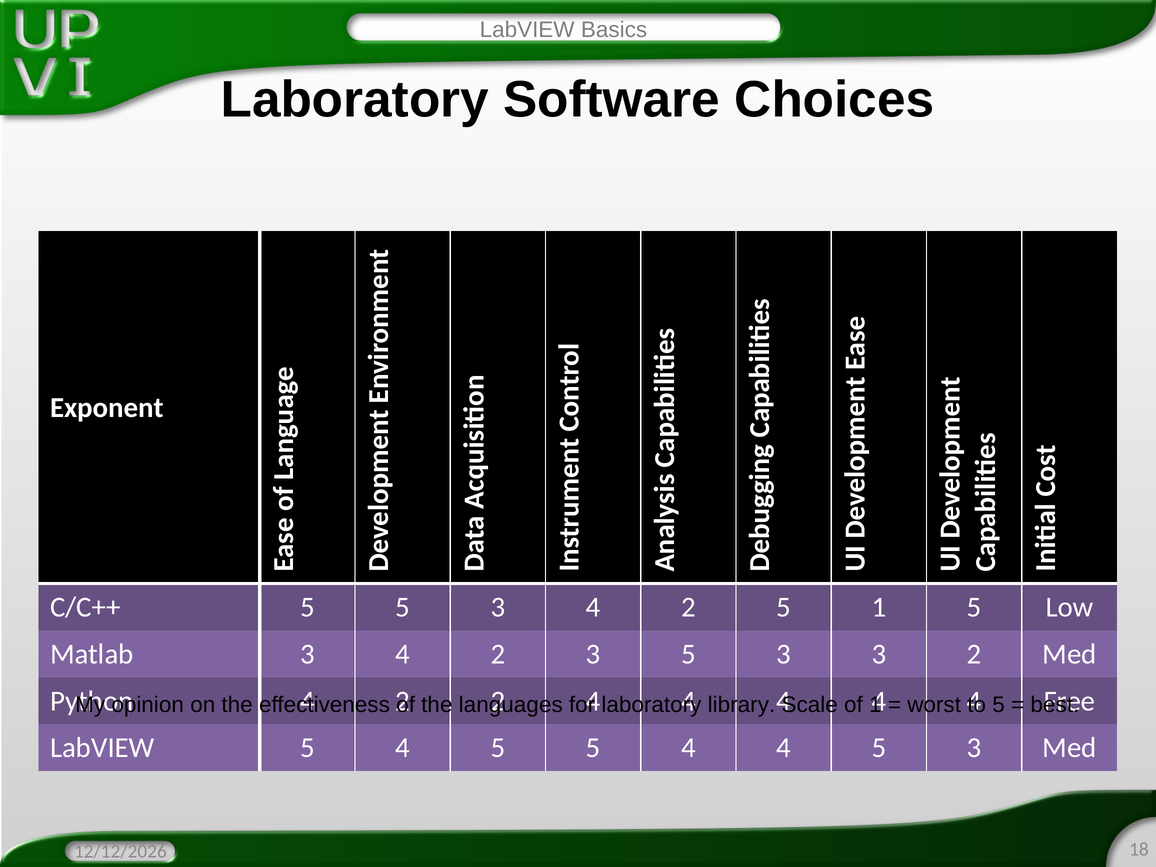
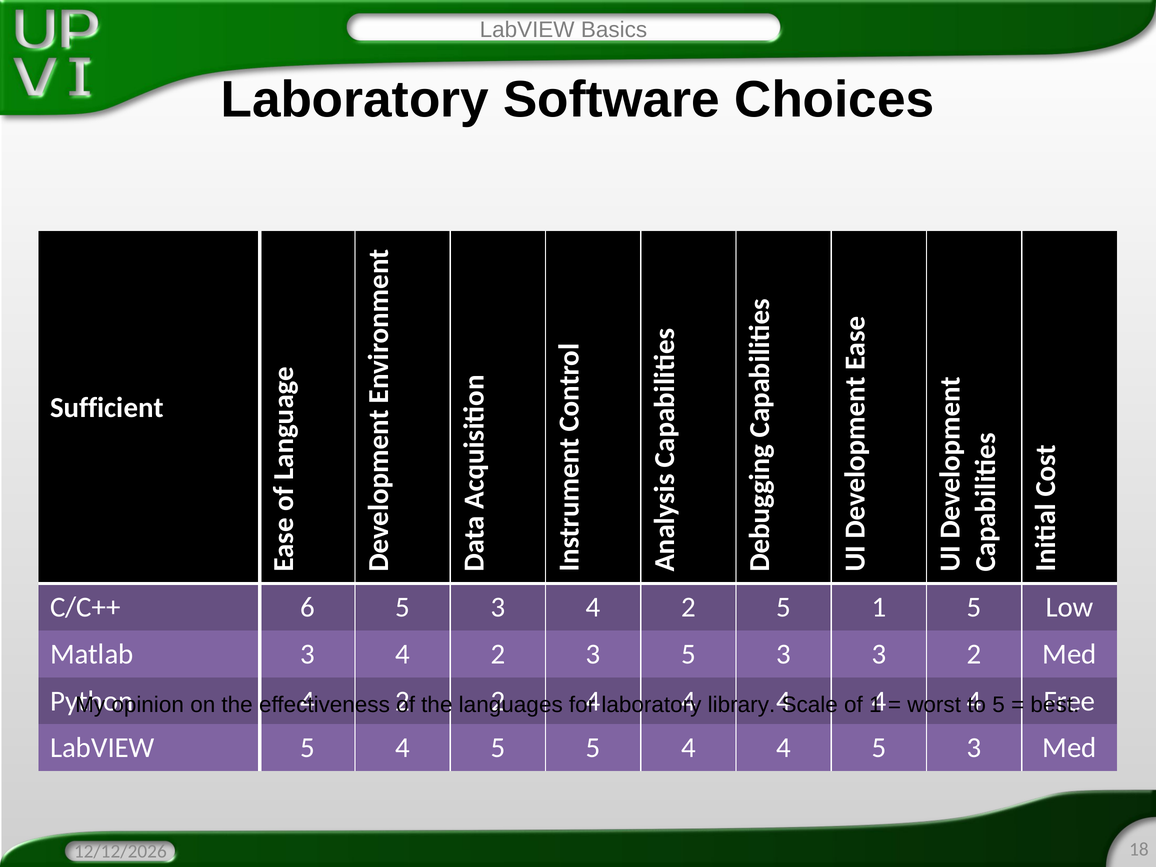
Exponent: Exponent -> Sufficient
C/C++ 5: 5 -> 6
